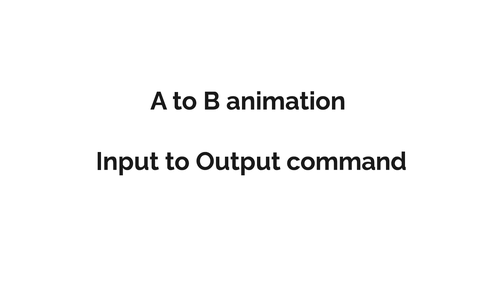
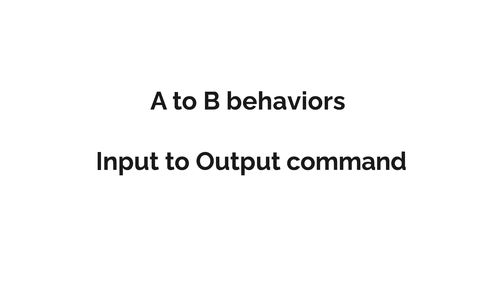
animation: animation -> behaviors
